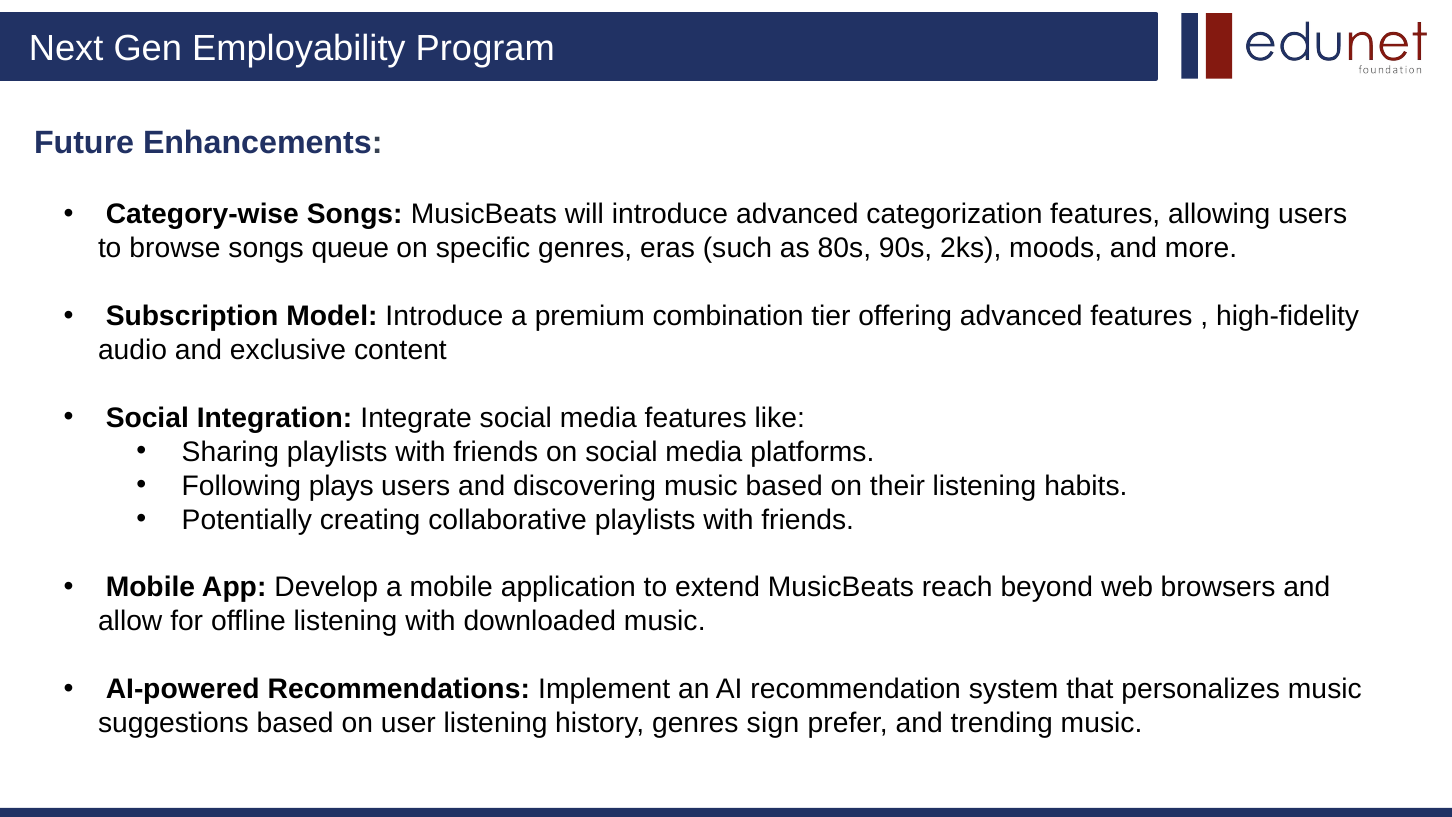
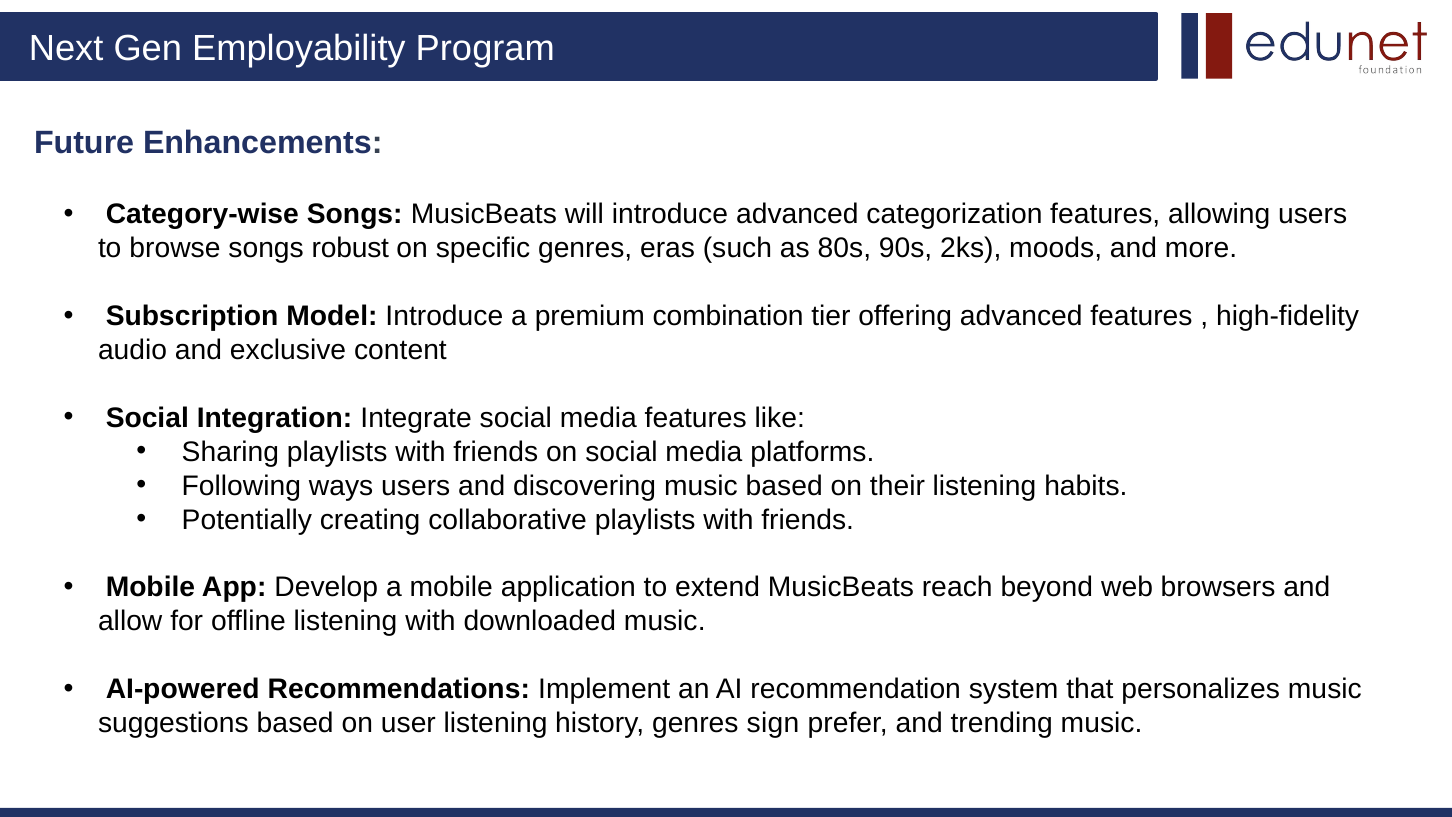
queue: queue -> robust
plays: plays -> ways
